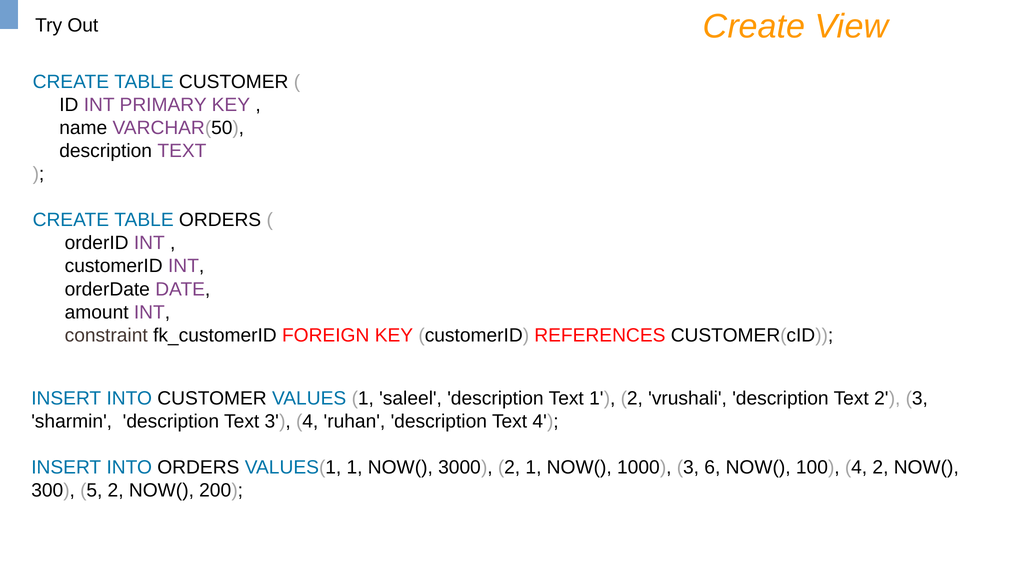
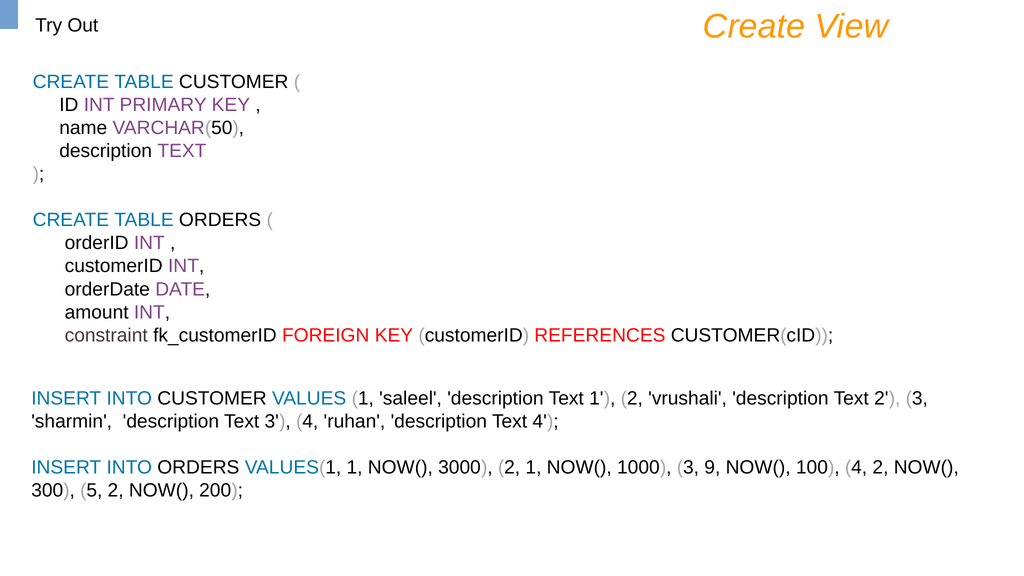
6: 6 -> 9
